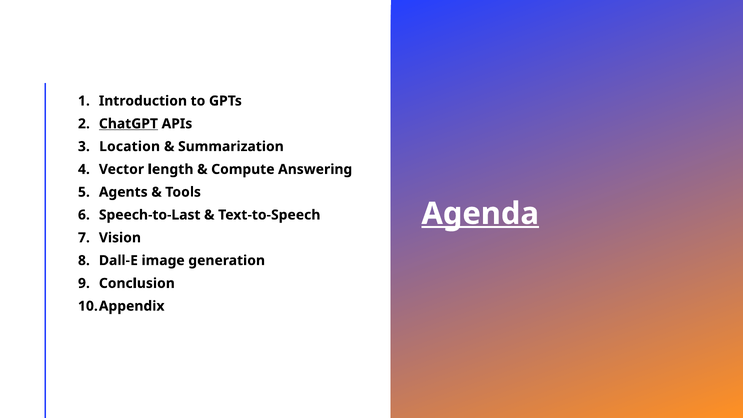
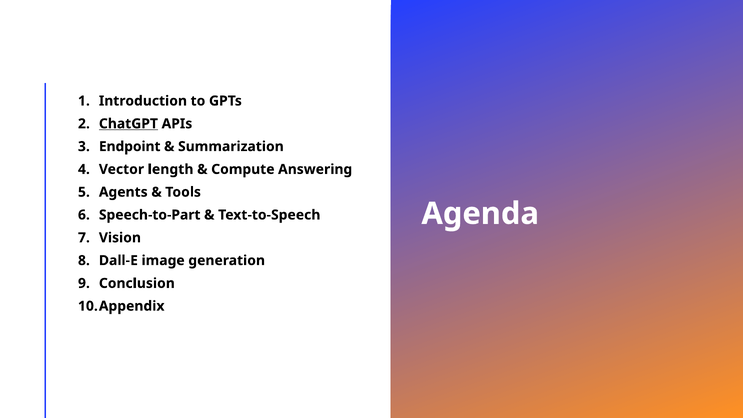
Location: Location -> Endpoint
Agenda underline: present -> none
Speech-to-Last: Speech-to-Last -> Speech-to-Part
